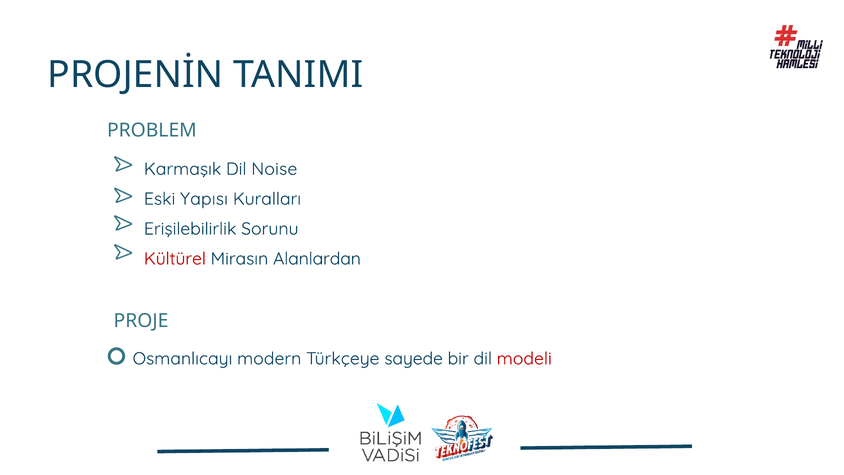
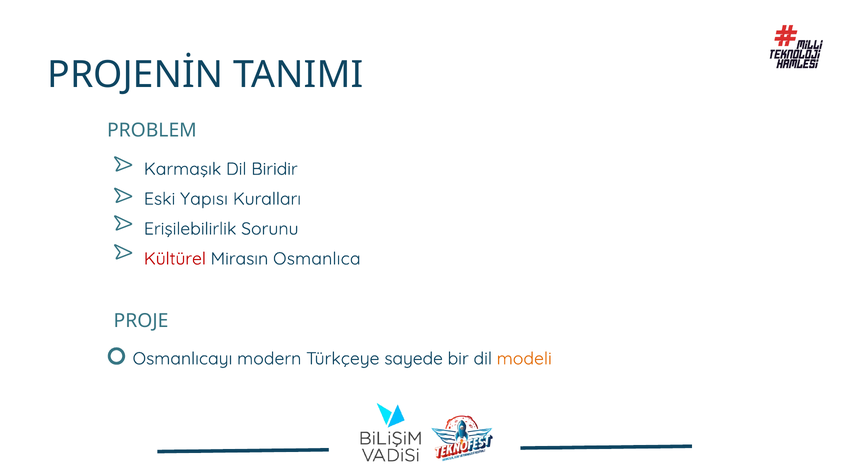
Noise: Noise -> Biridir
Alanlardan: Alanlardan -> Osmanlıca
modeli colour: red -> orange
